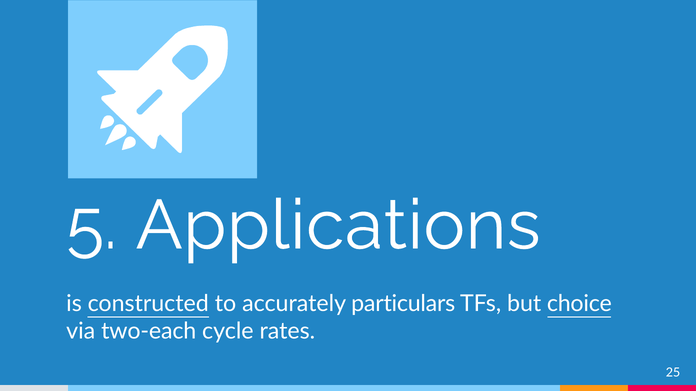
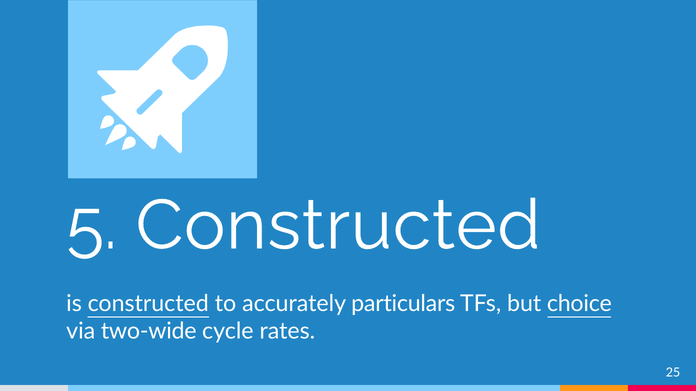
5 Applications: Applications -> Constructed
two-each: two-each -> two-wide
